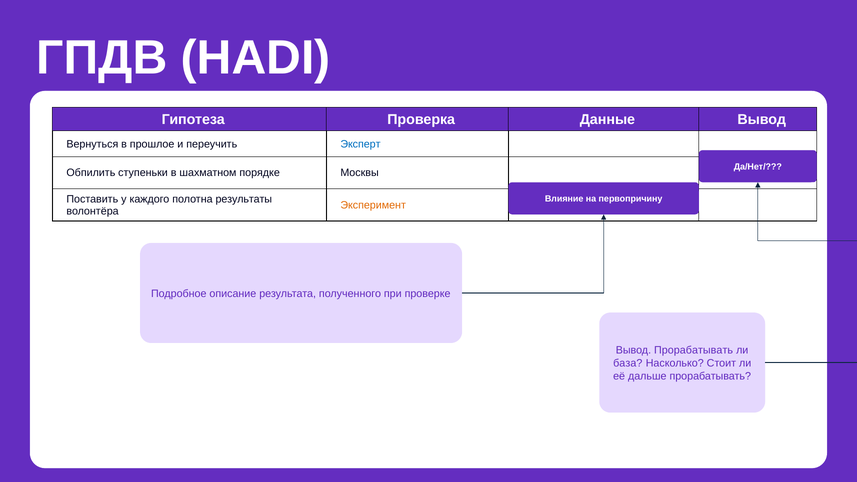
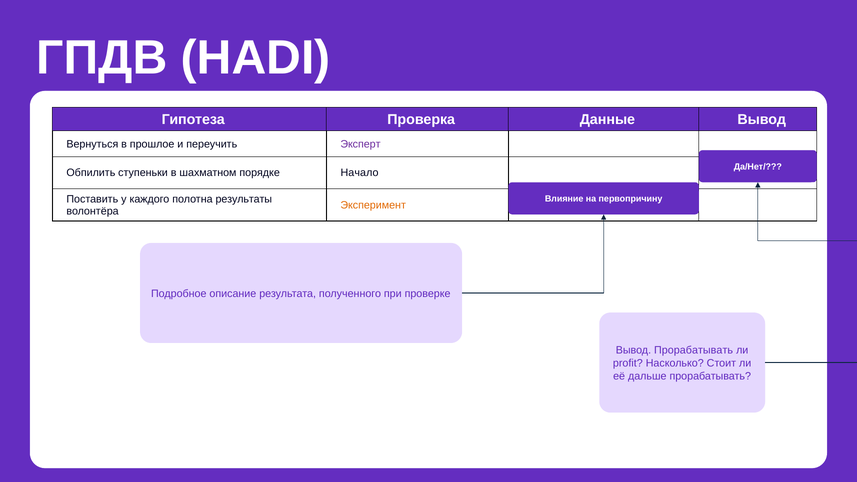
Эксперт colour: blue -> purple
Москвы: Москвы -> Начало
база: база -> profit
